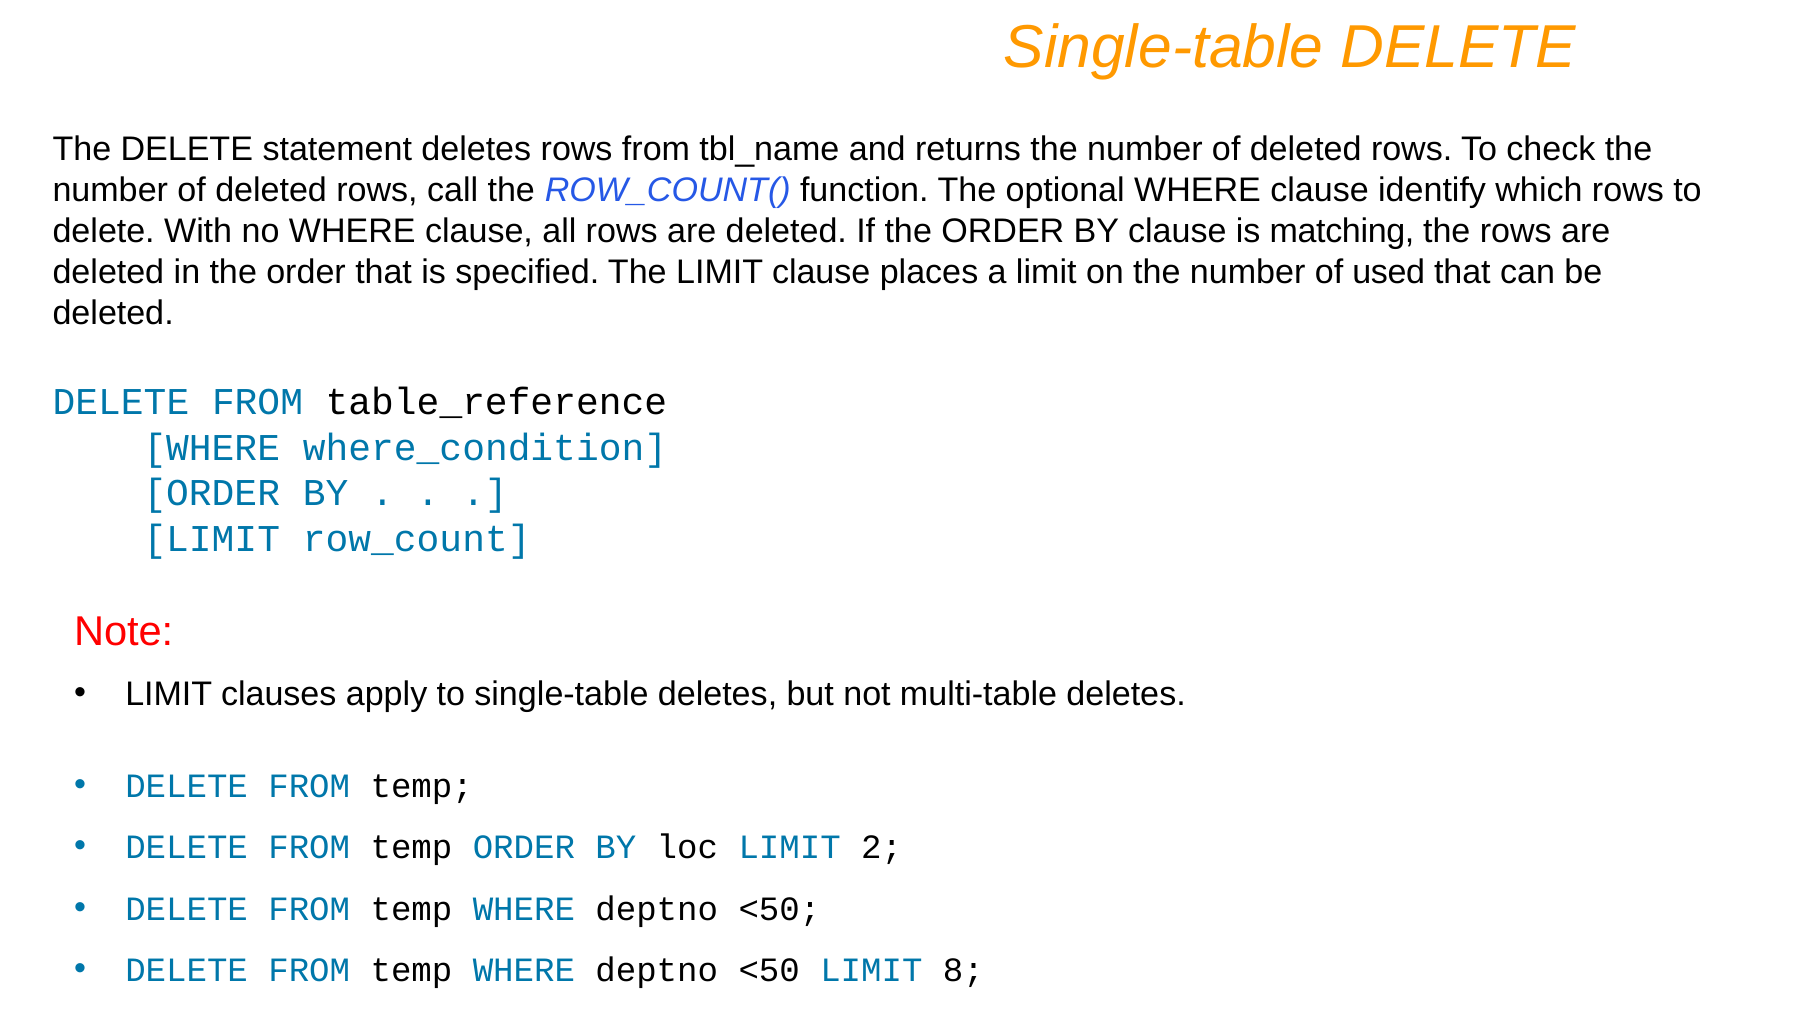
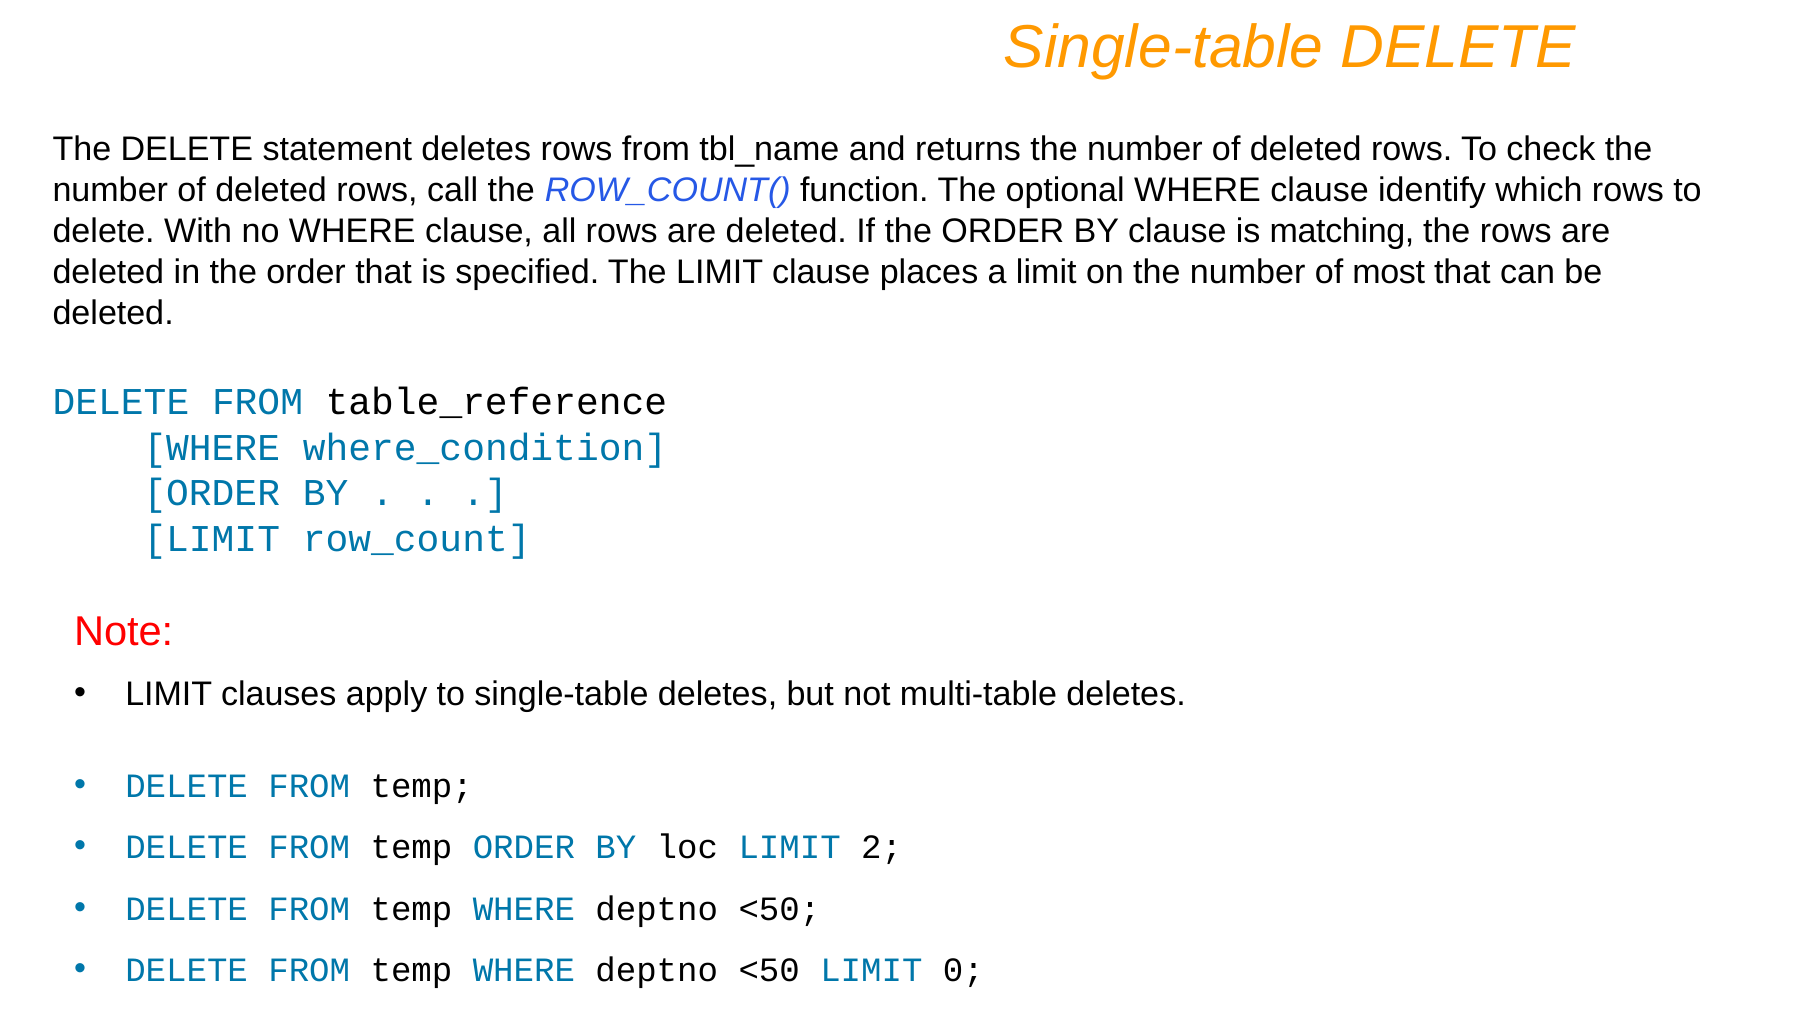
used: used -> most
8: 8 -> 0
